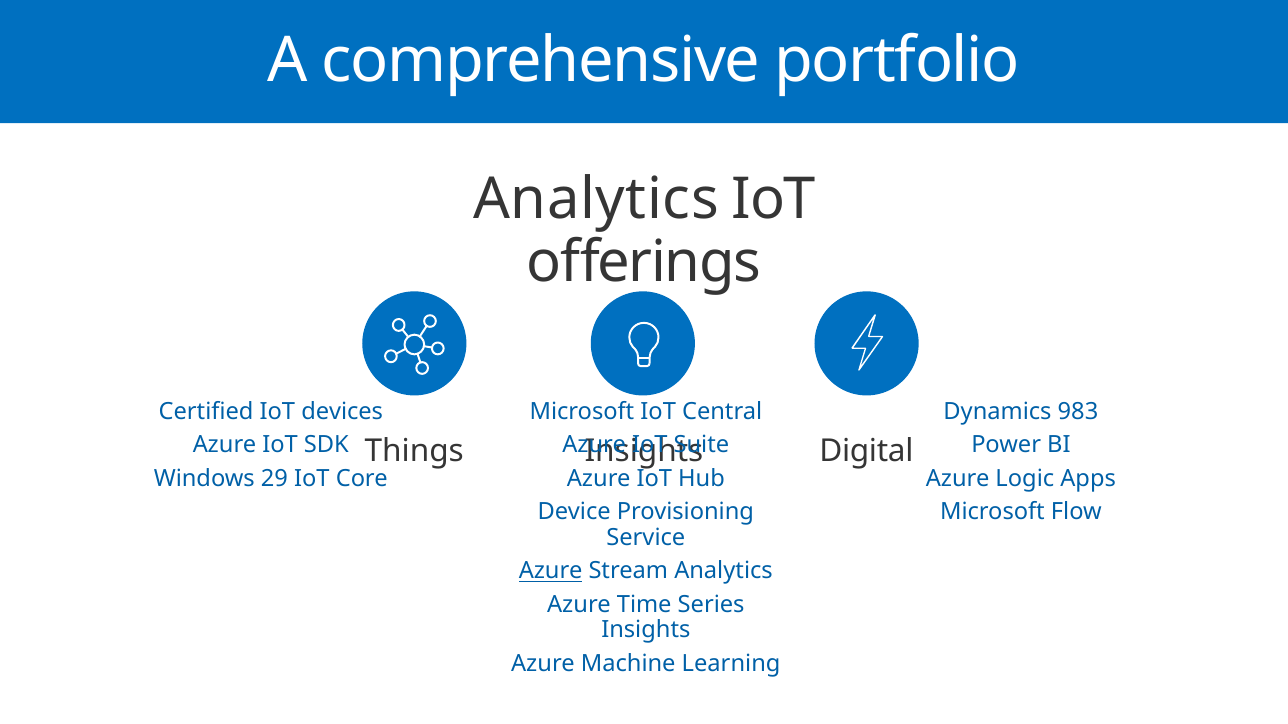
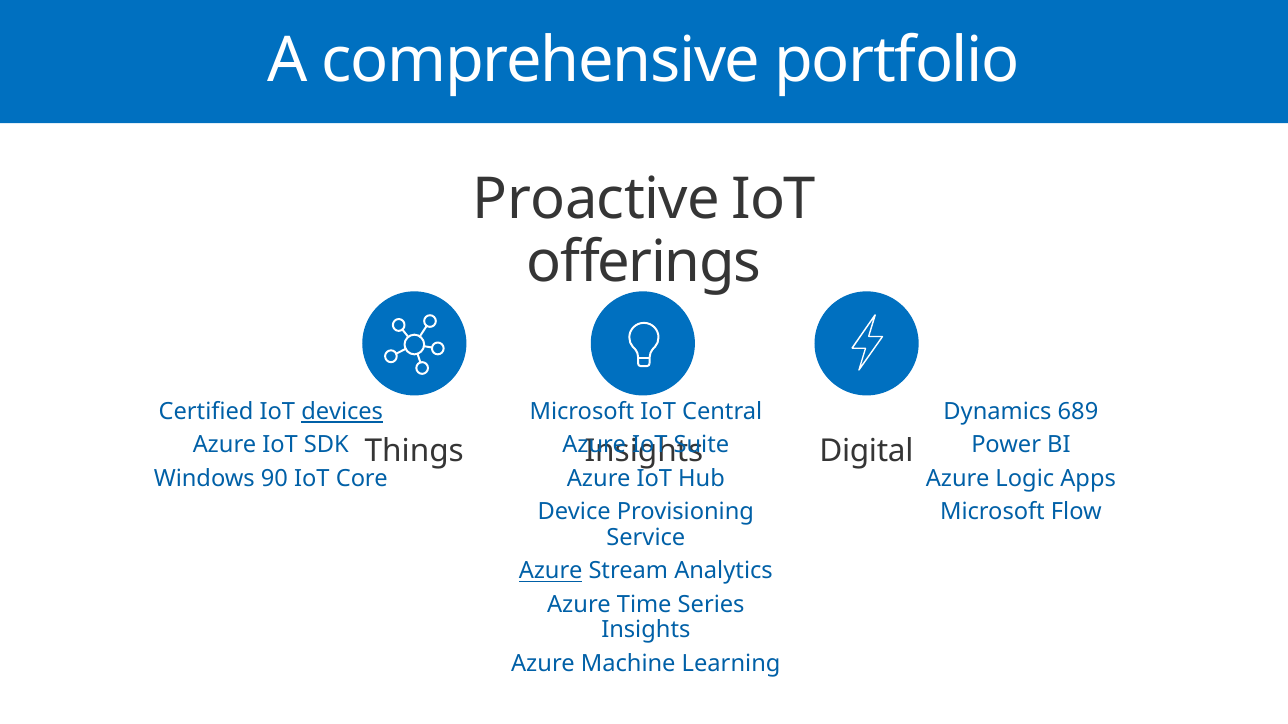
Analytics at (596, 200): Analytics -> Proactive
devices underline: none -> present
983: 983 -> 689
29: 29 -> 90
